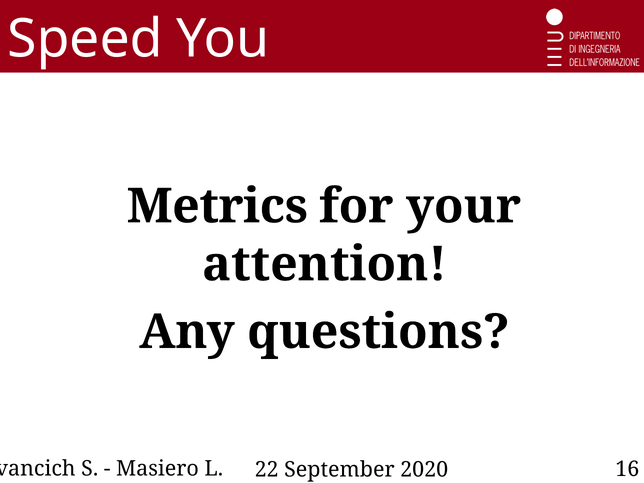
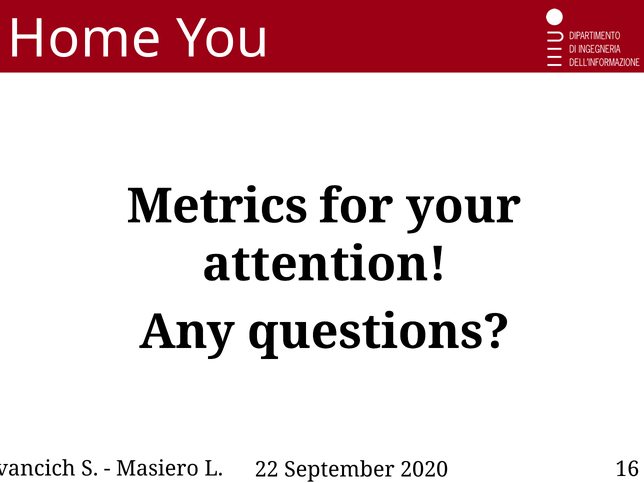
Speed: Speed -> Home
